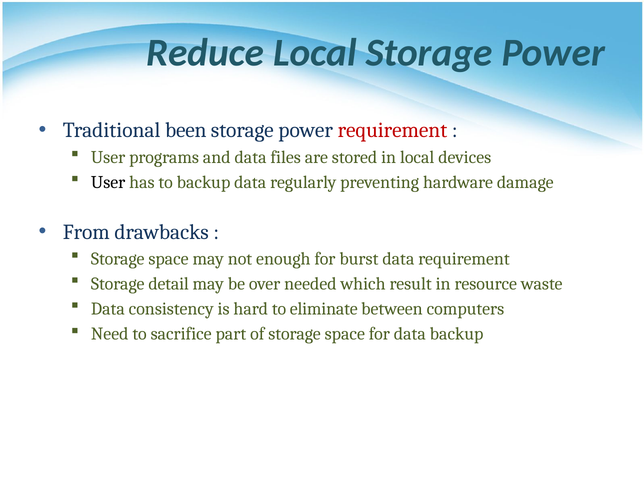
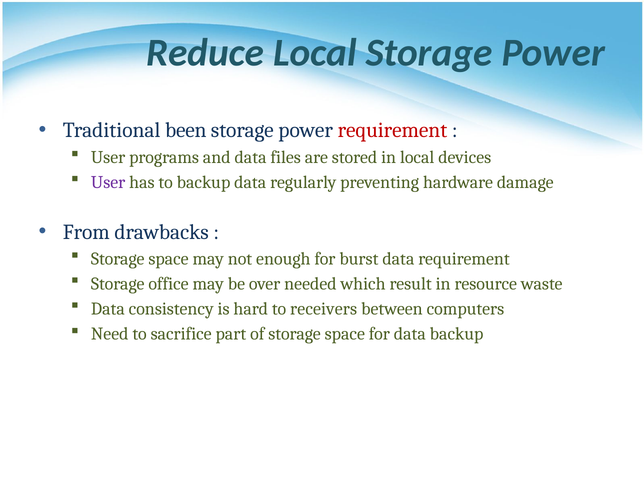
User at (108, 182) colour: black -> purple
detail: detail -> office
eliminate: eliminate -> receivers
